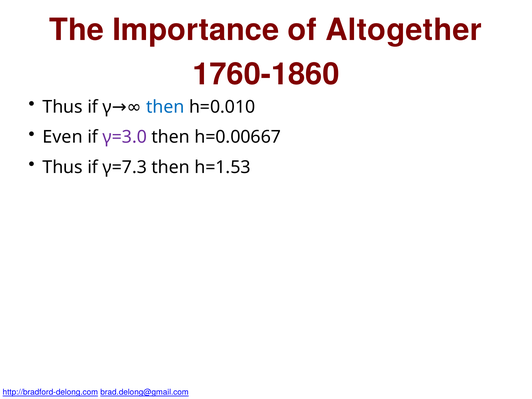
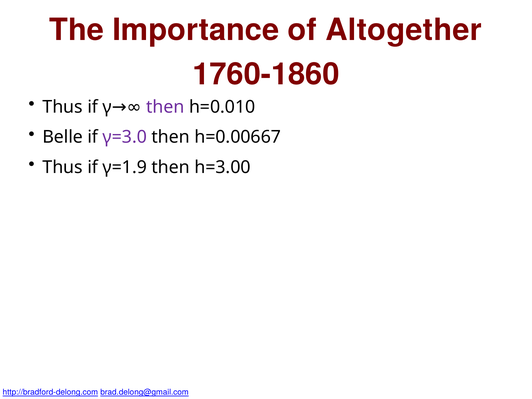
then at (165, 107) colour: blue -> purple
Even: Even -> Belle
γ=7.3: γ=7.3 -> γ=1.9
h=1.53: h=1.53 -> h=3.00
